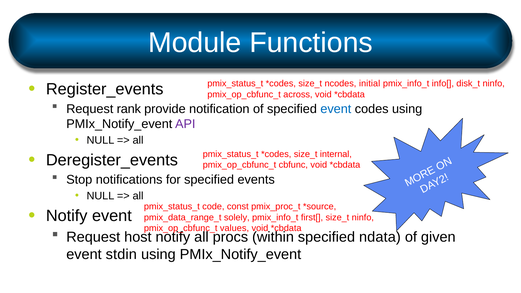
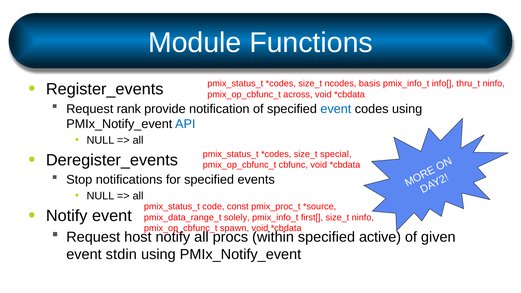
initial: initial -> basis
disk_t: disk_t -> thru_t
API colour: purple -> blue
internal: internal -> special
values: values -> spawn
ndata: ndata -> active
